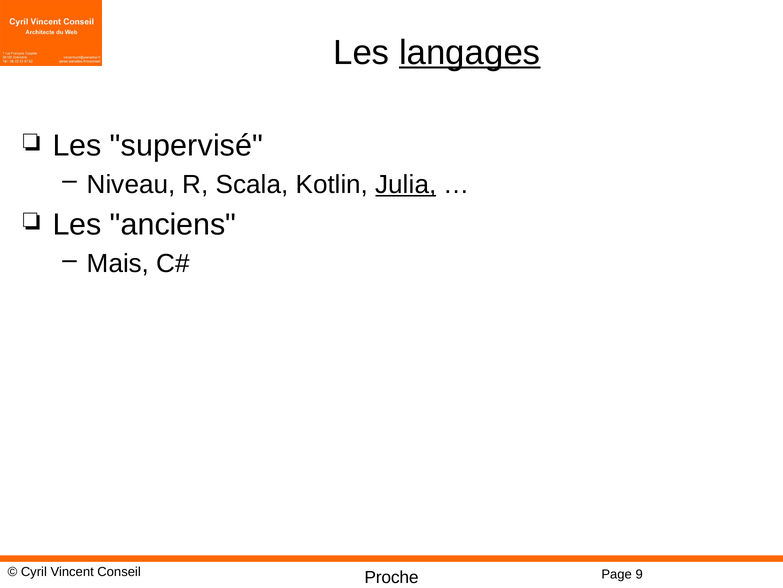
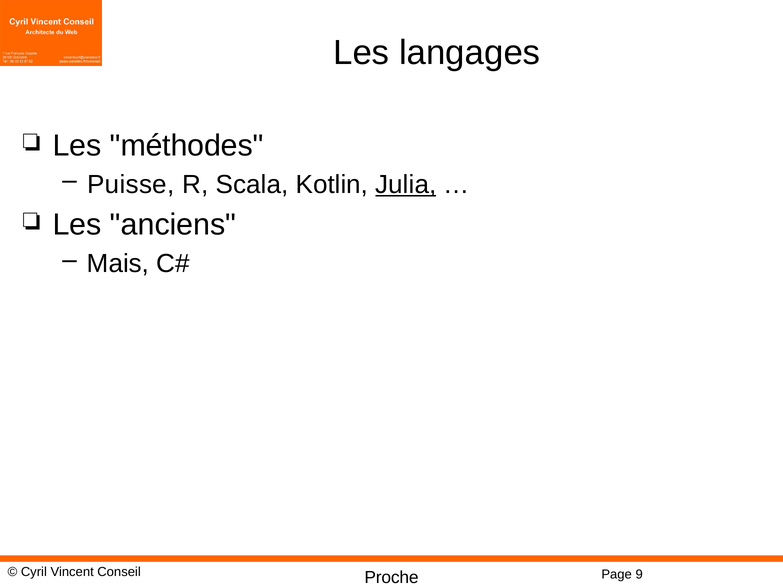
langages underline: present -> none
supervisé: supervisé -> méthodes
Niveau: Niveau -> Puisse
